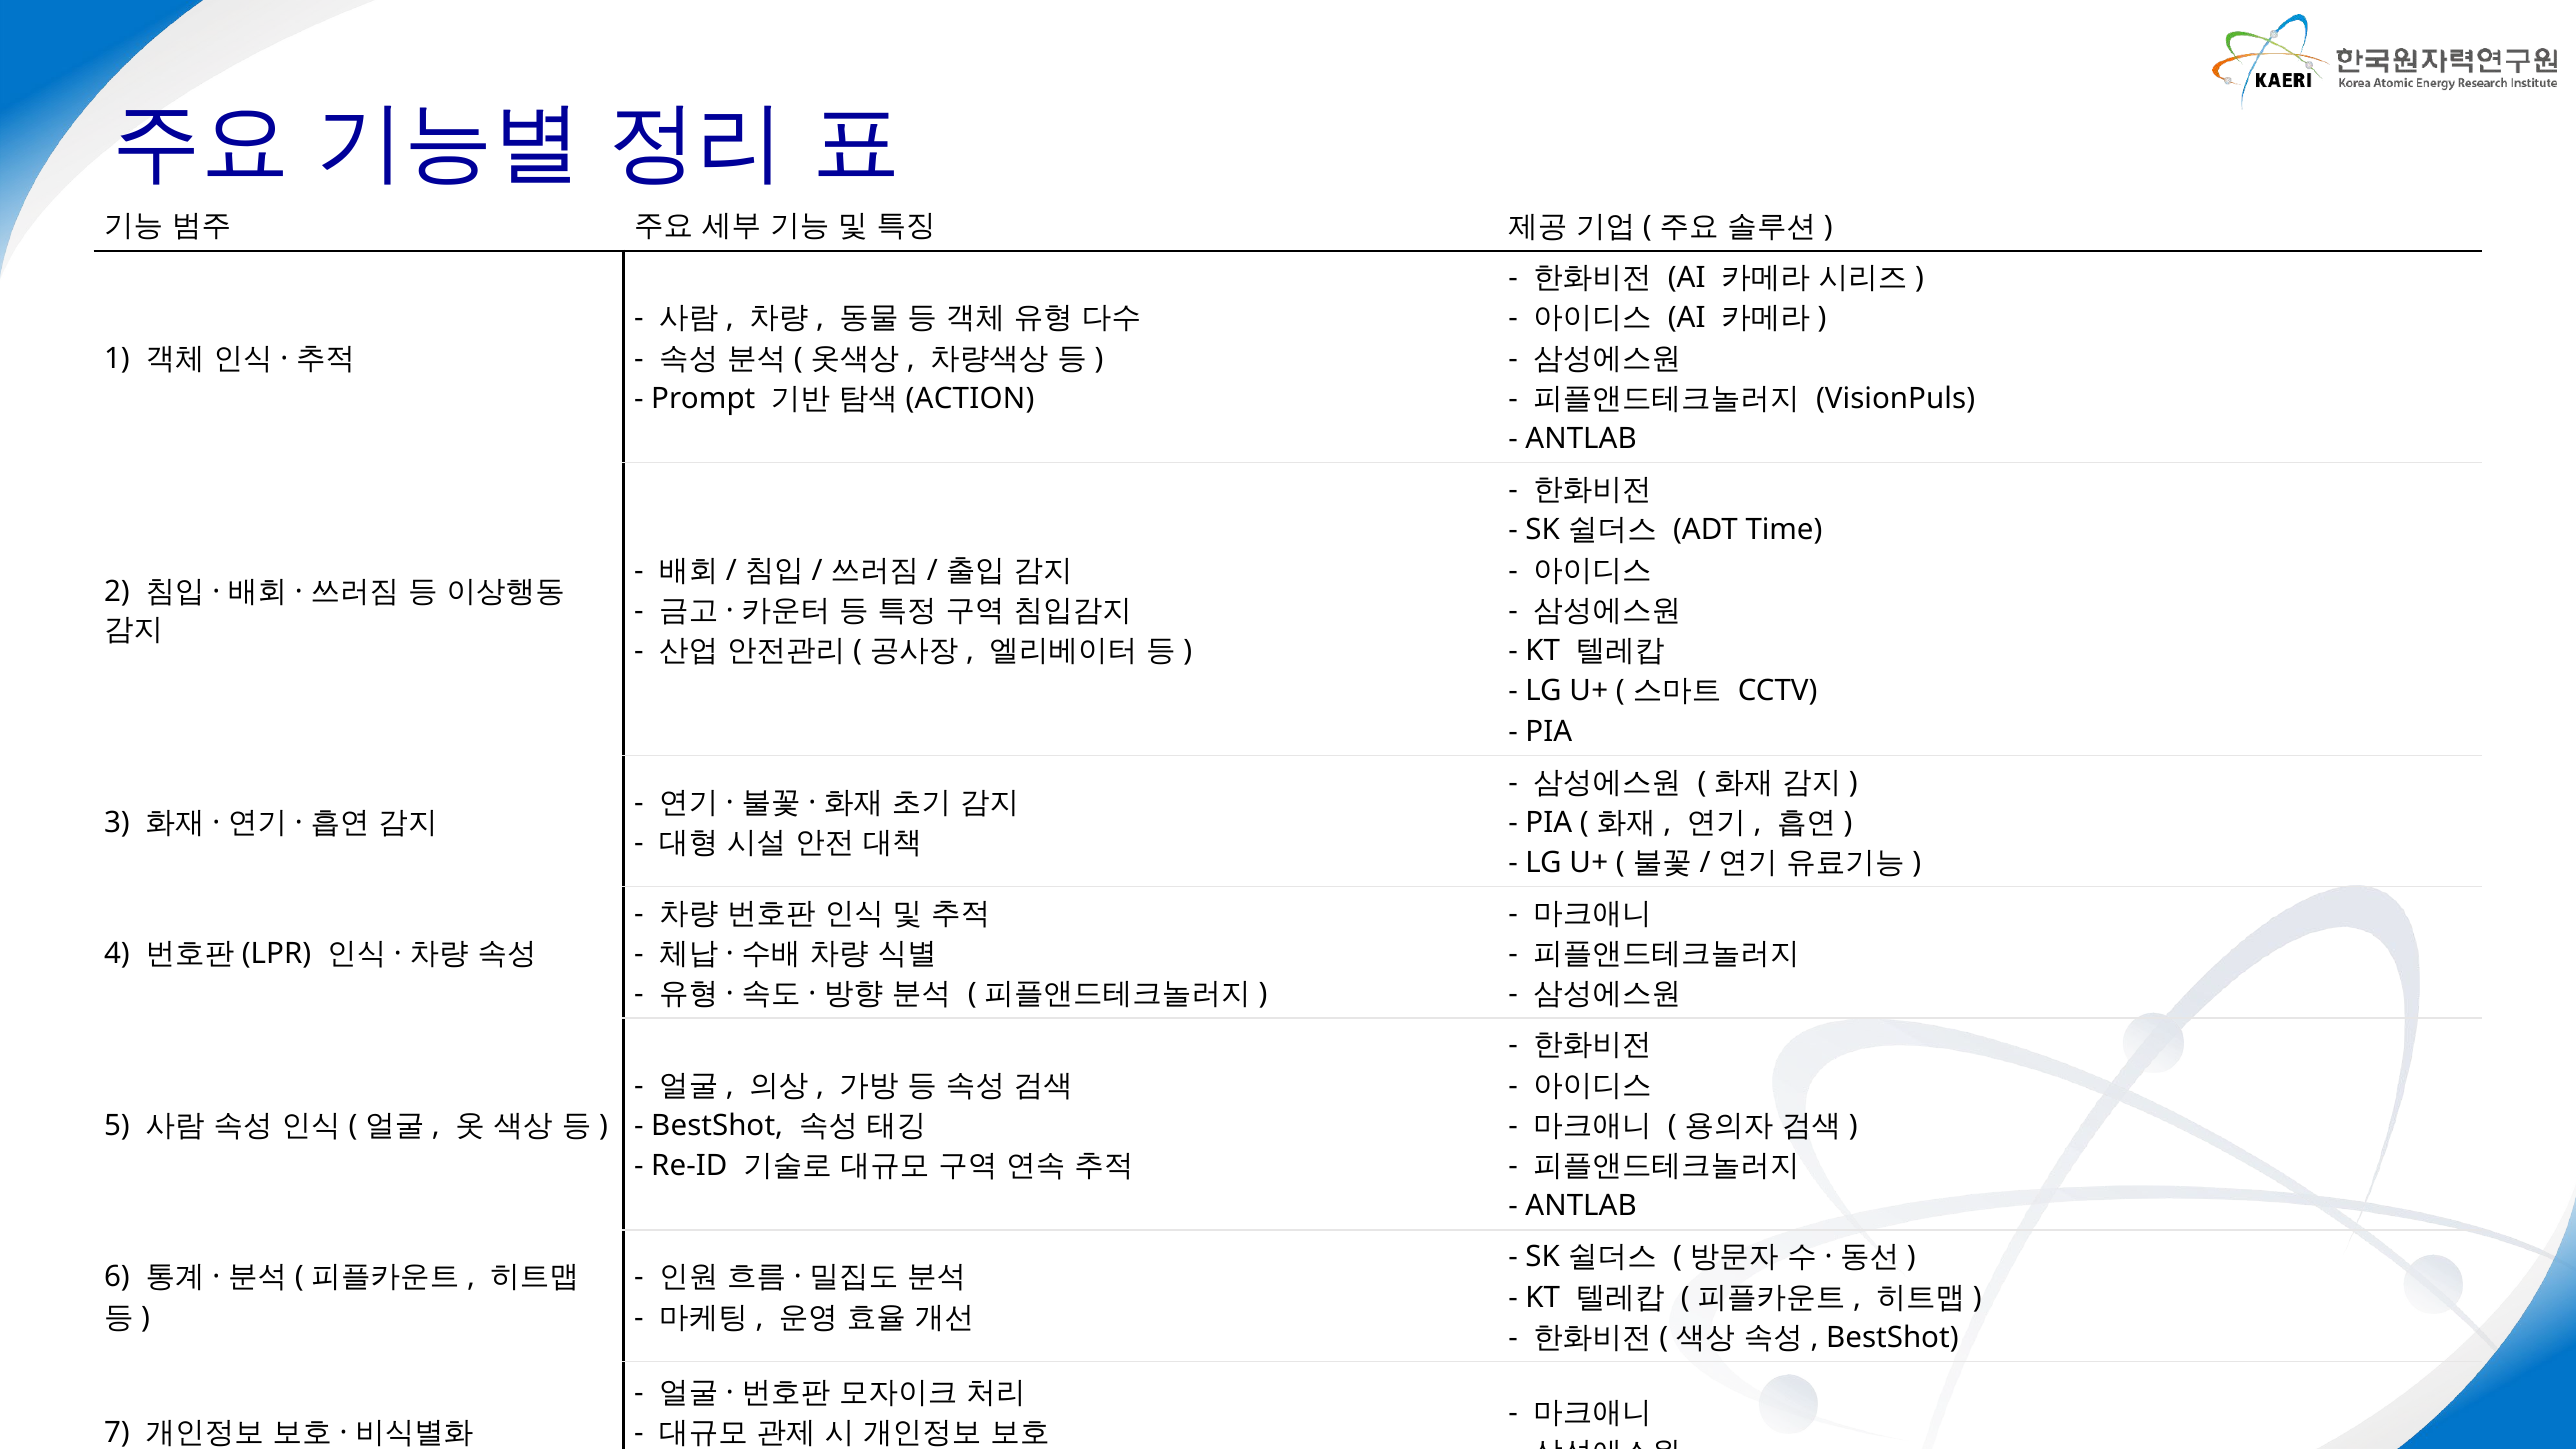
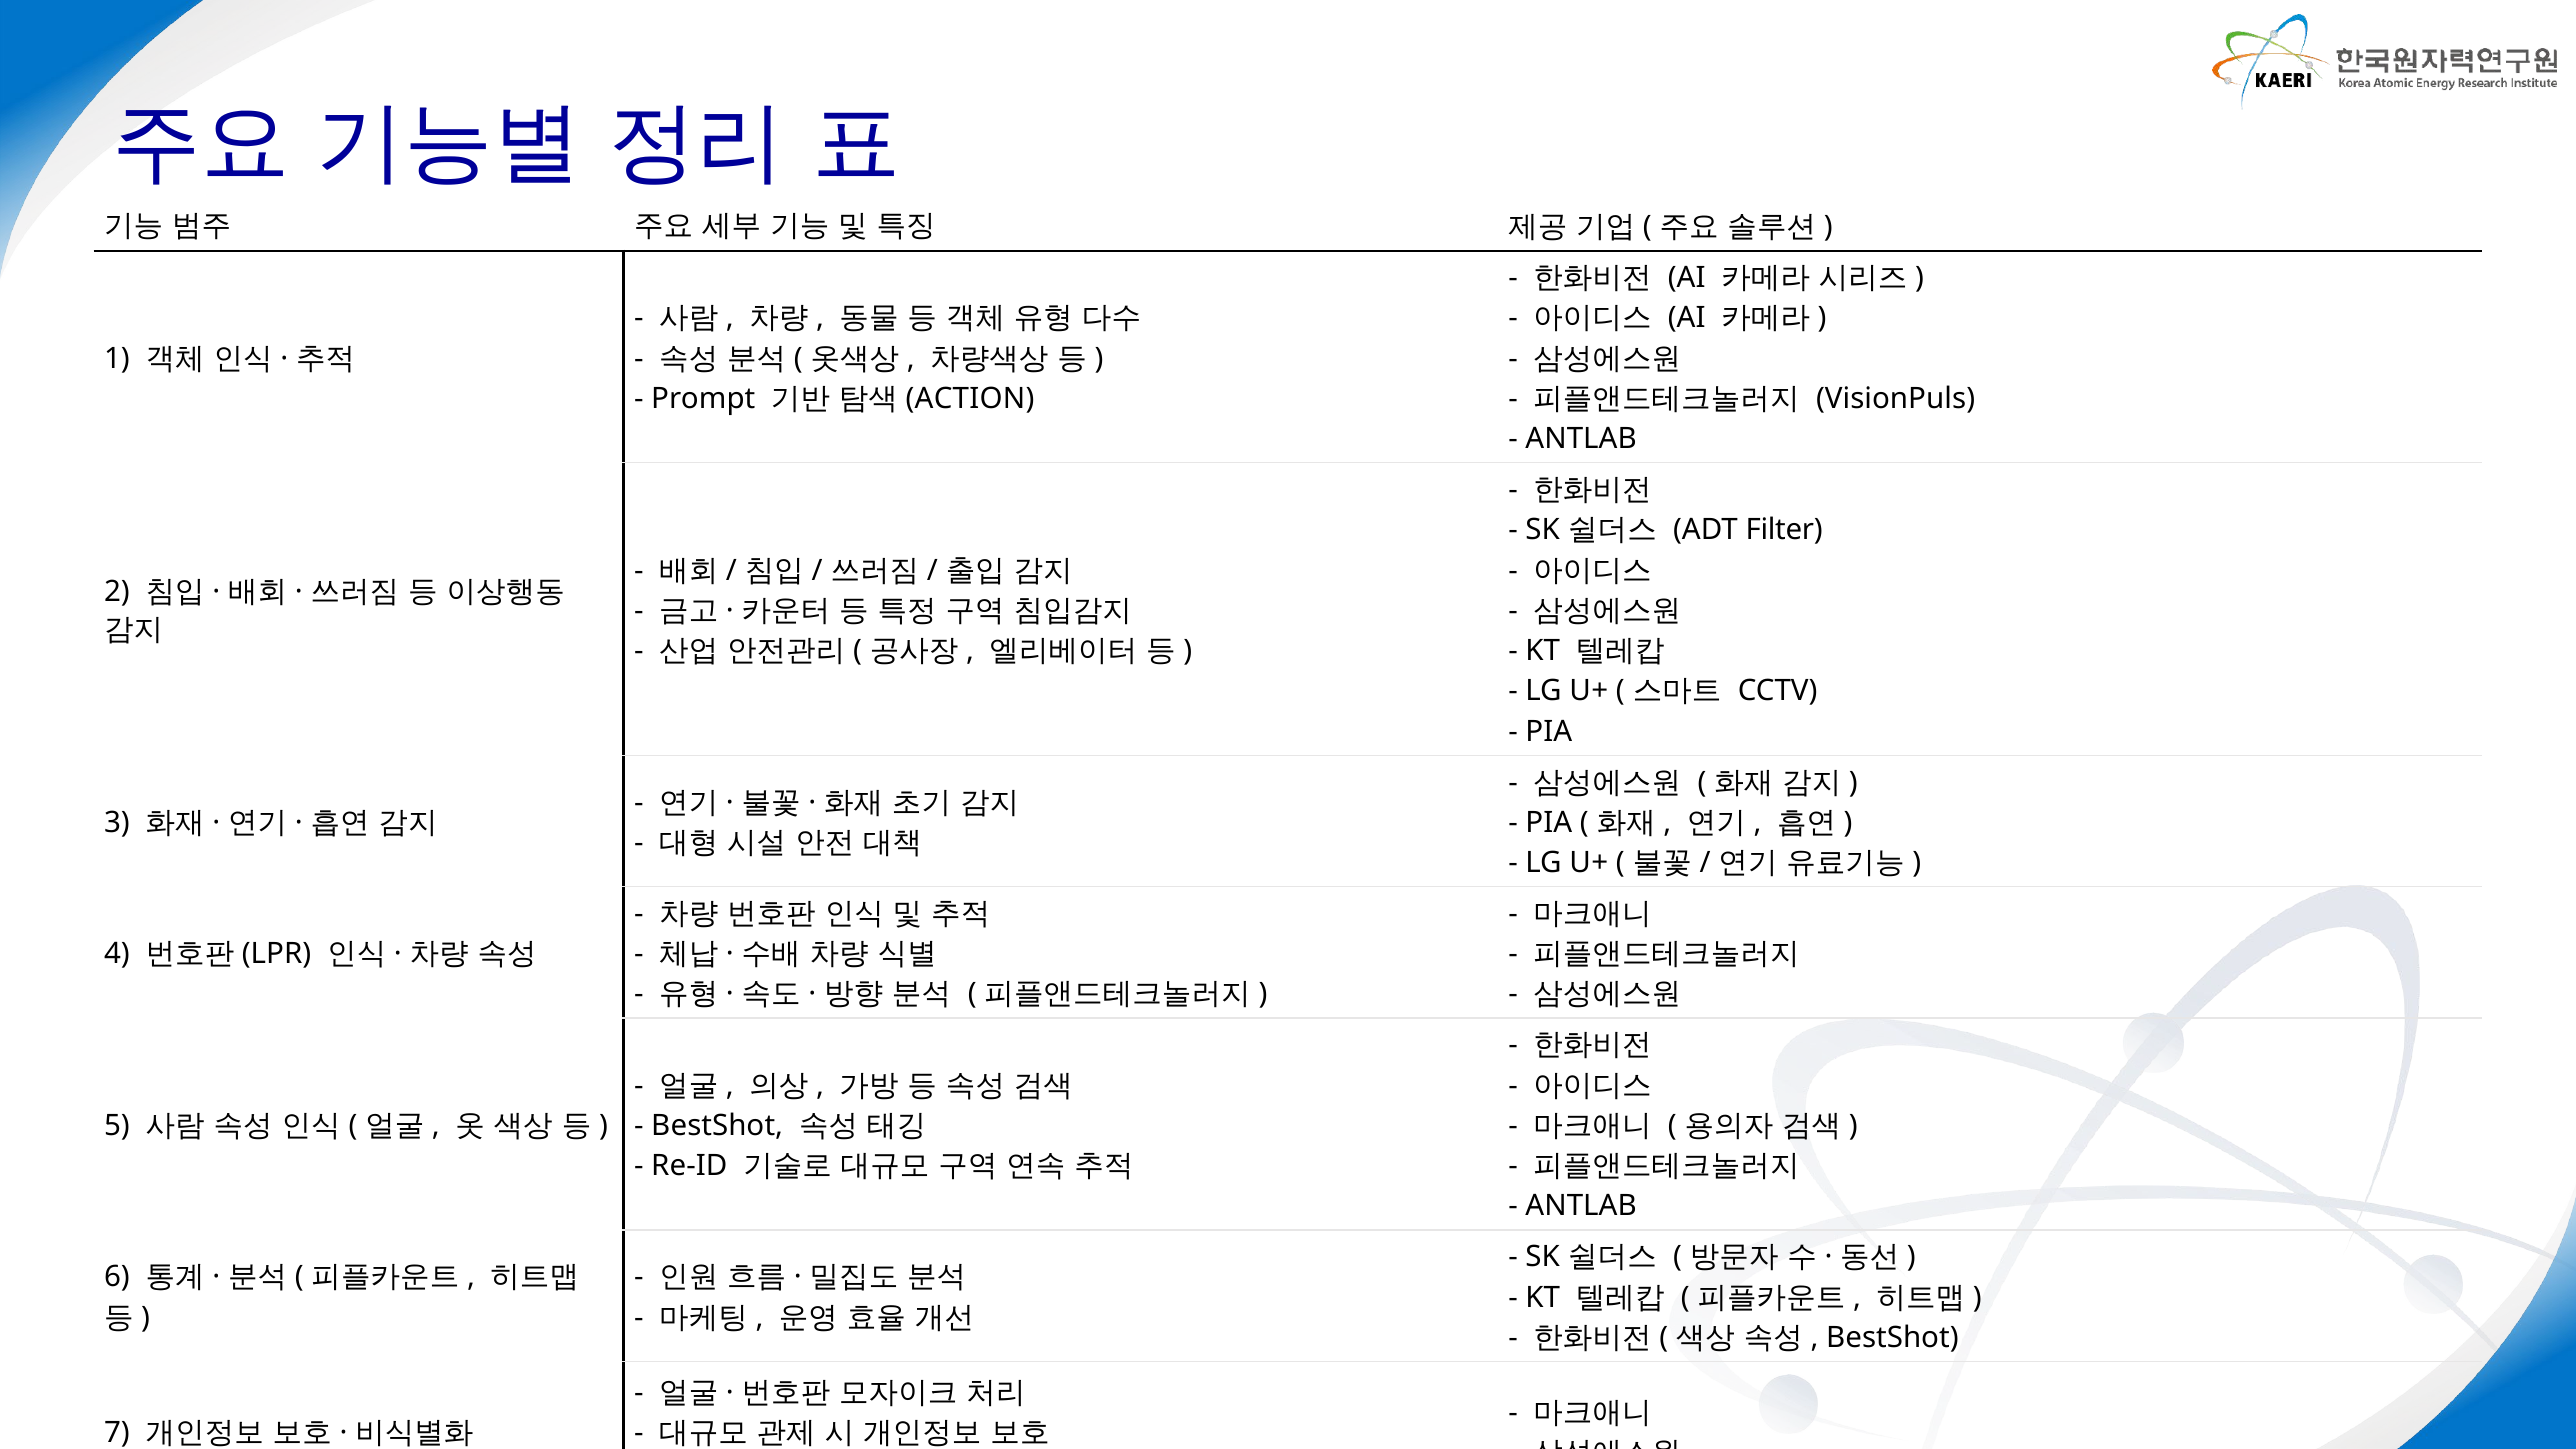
Time: Time -> Filter
